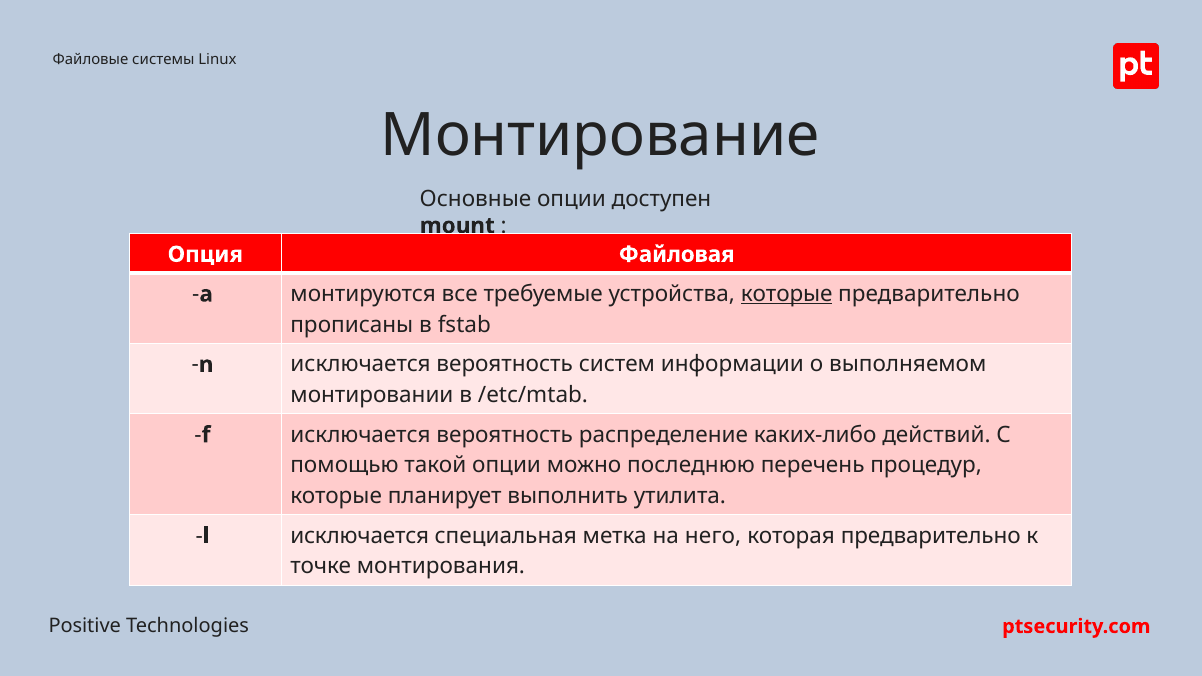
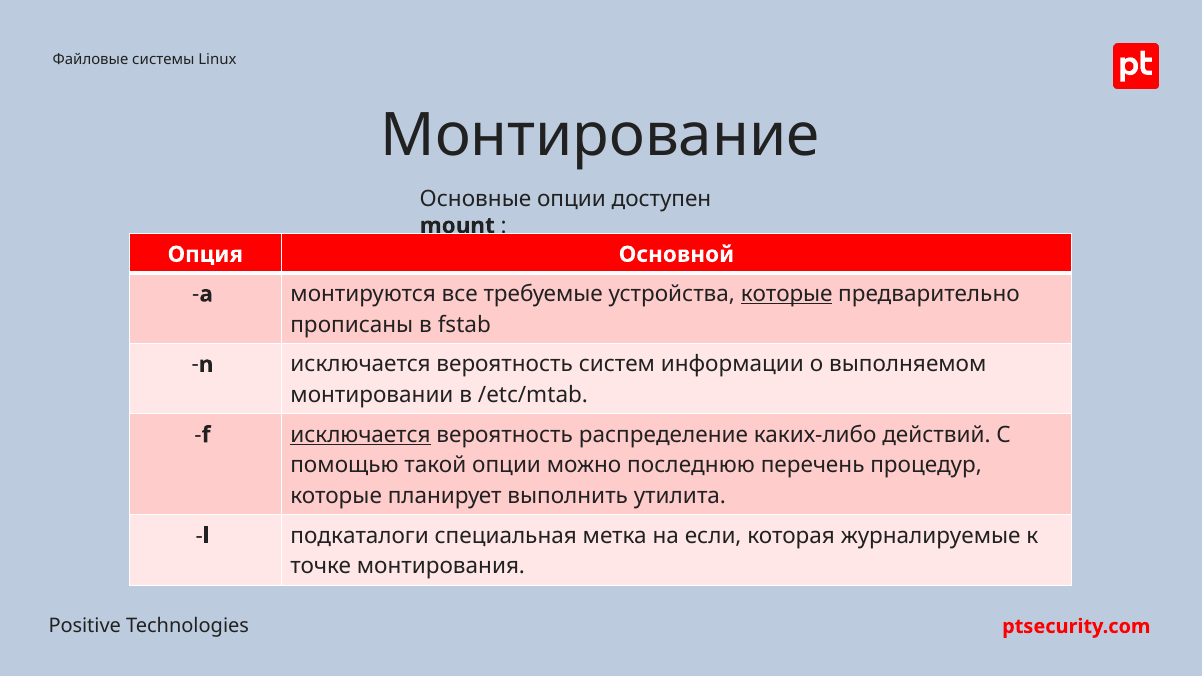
Файловая: Файловая -> Основной
исключается at (361, 435) underline: none -> present
l исключается: исключается -> подкаталоги
него: него -> если
которая предварительно: предварительно -> журналируемые
